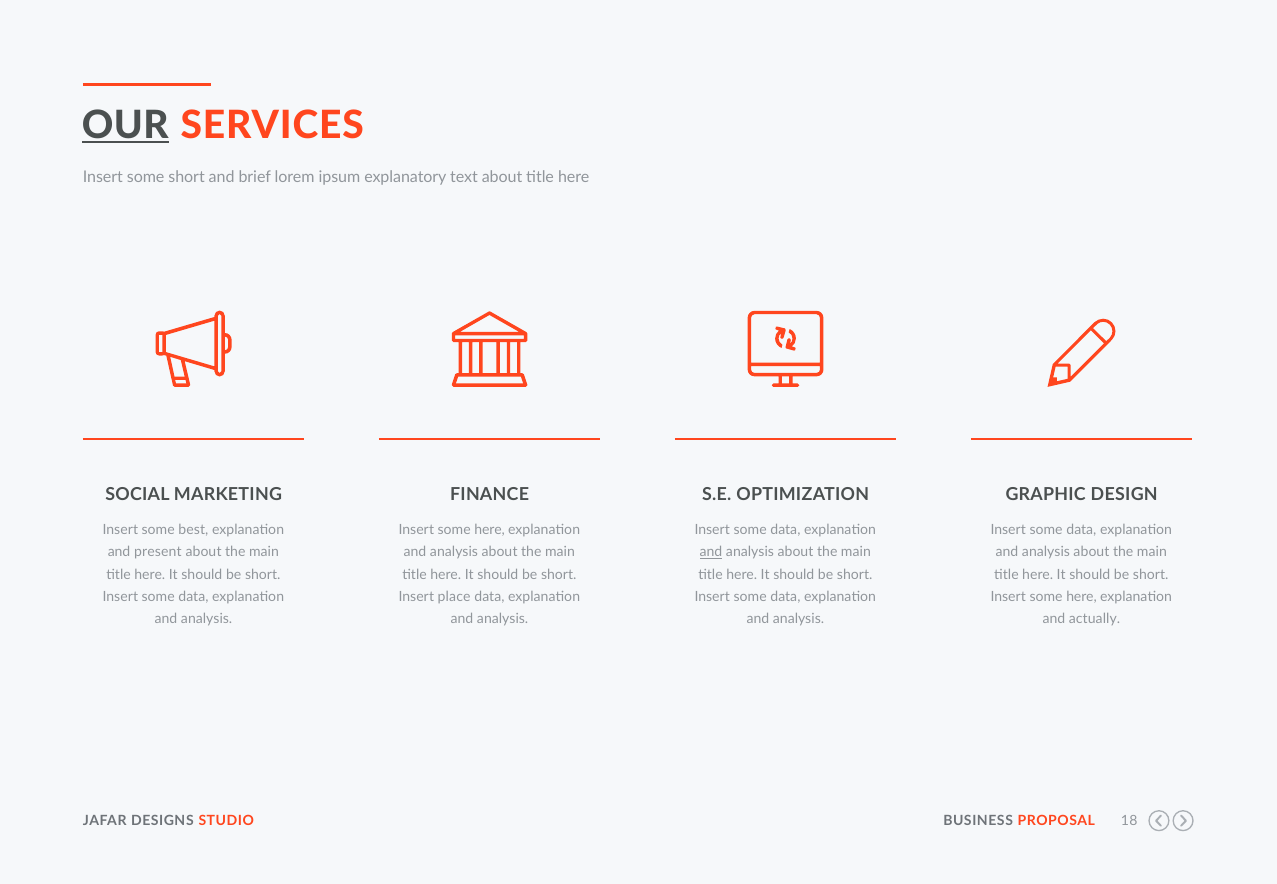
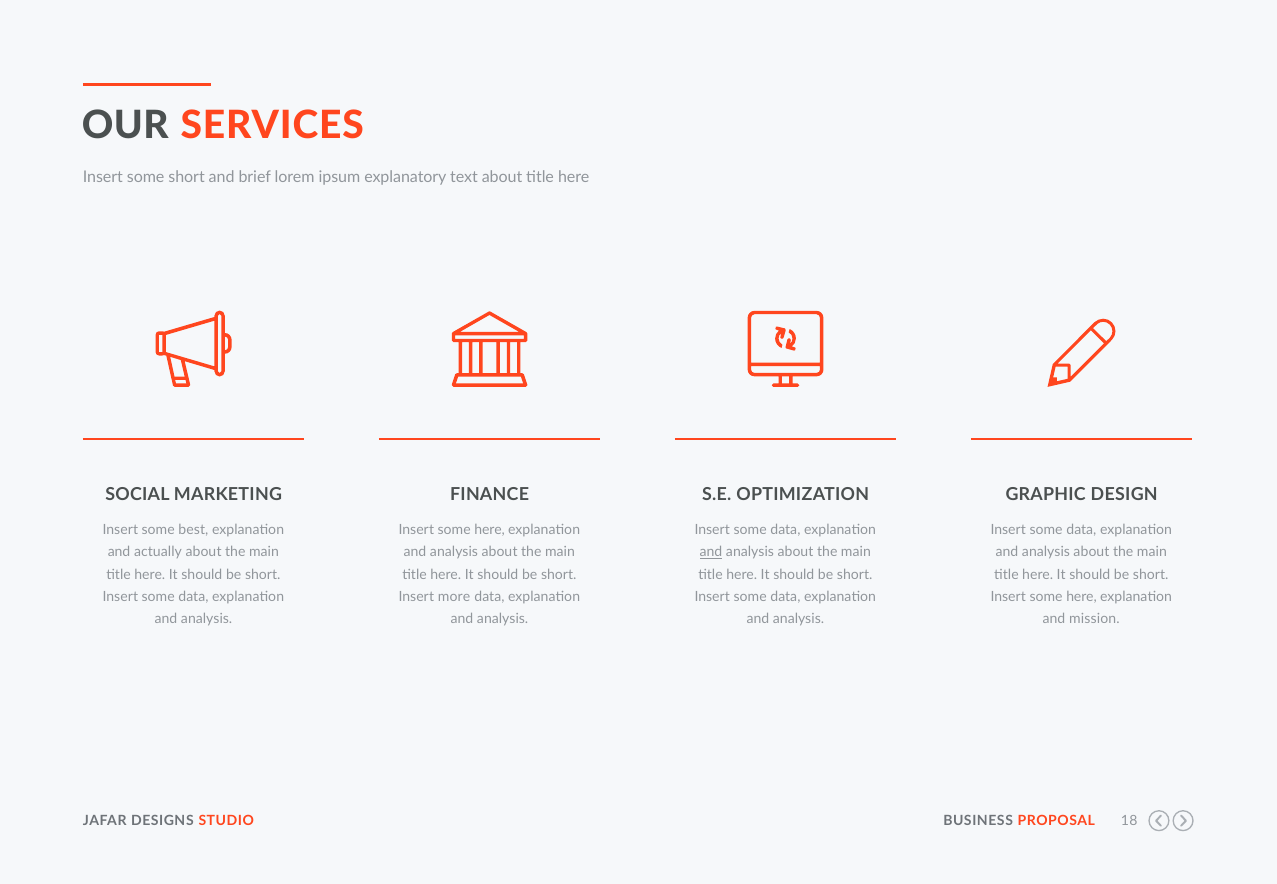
OUR underline: present -> none
present: present -> actually
place: place -> more
actually: actually -> mission
